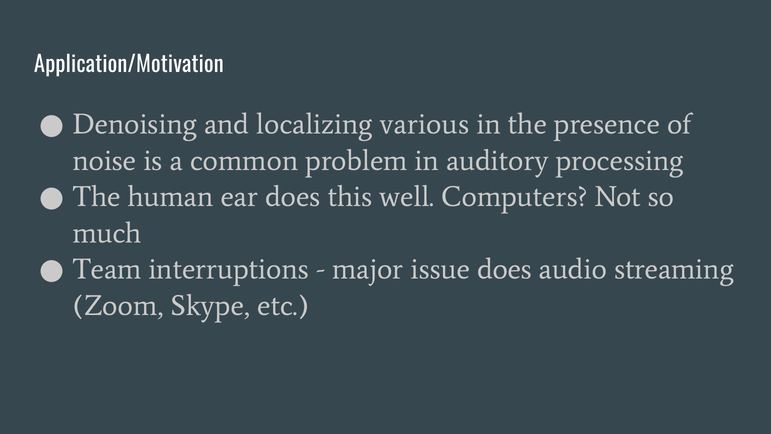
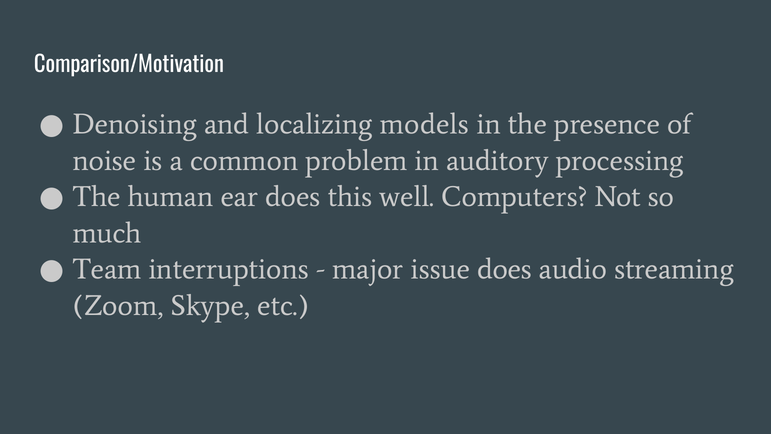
Application/Motivation: Application/Motivation -> Comparison/Motivation
various: various -> models
